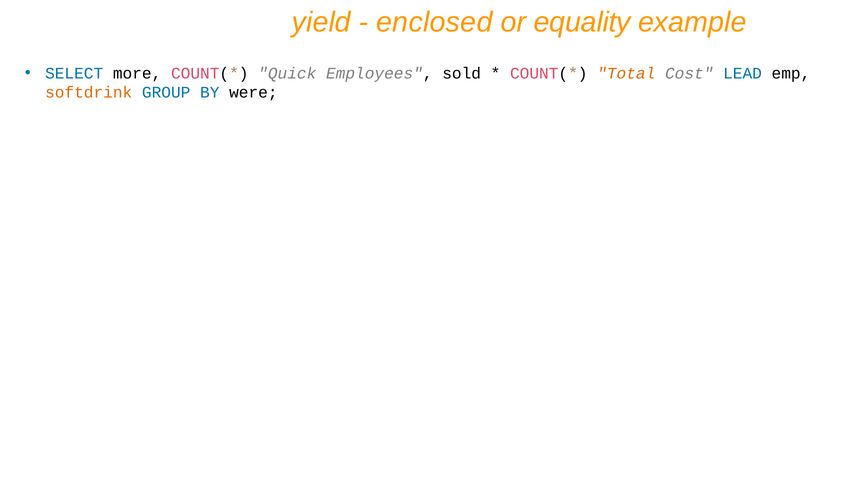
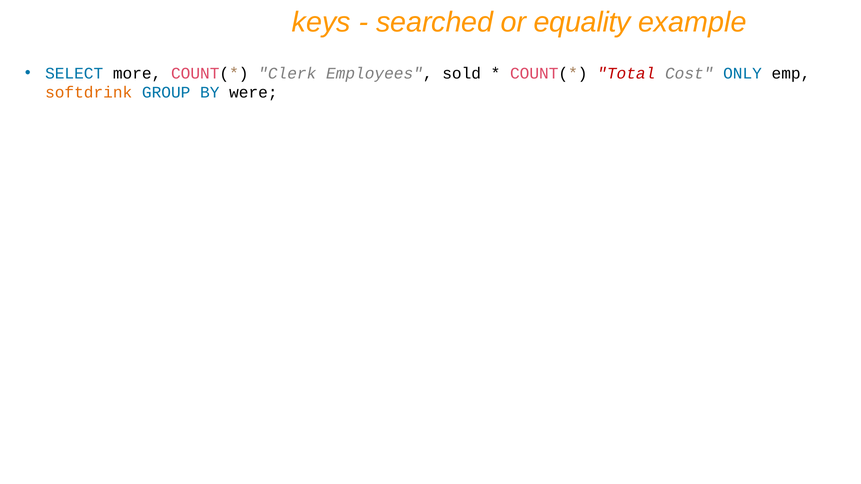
yield: yield -> keys
enclosed: enclosed -> searched
Quick: Quick -> Clerk
Total colour: orange -> red
LEAD: LEAD -> ONLY
